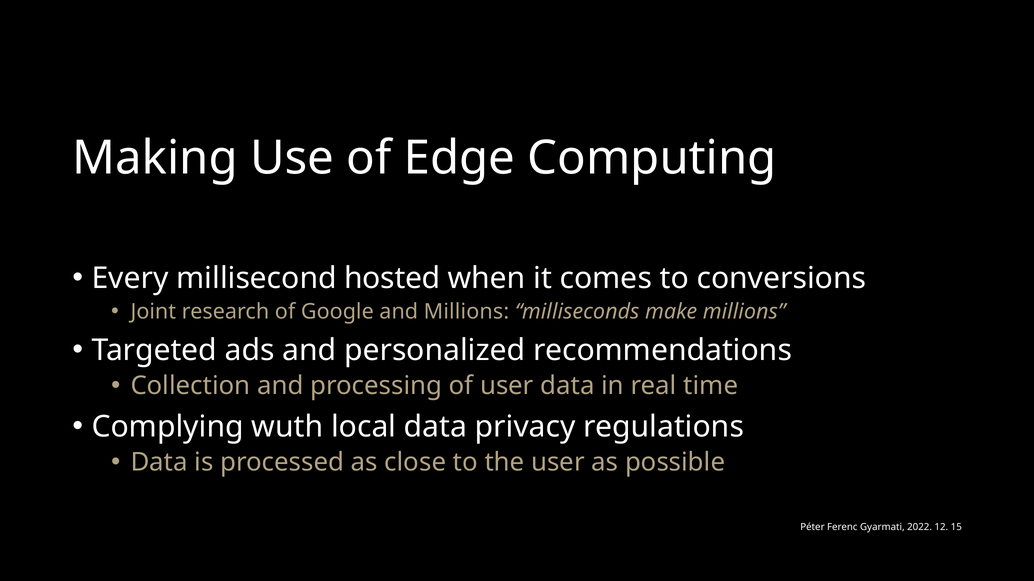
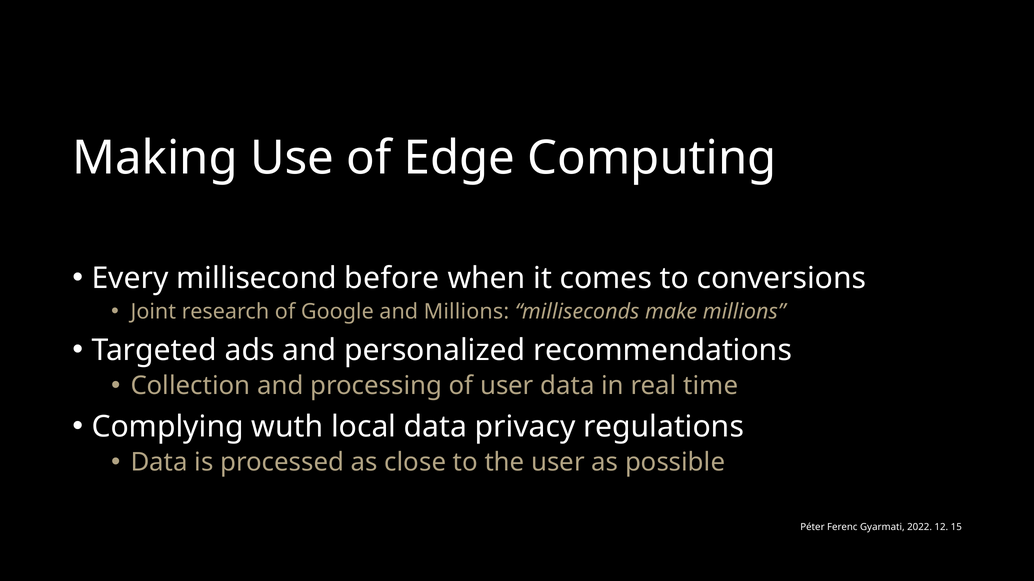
hosted: hosted -> before
